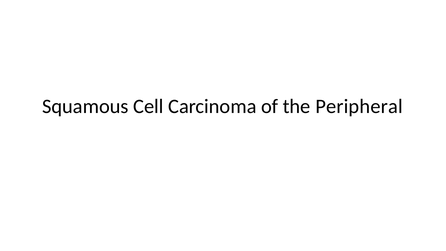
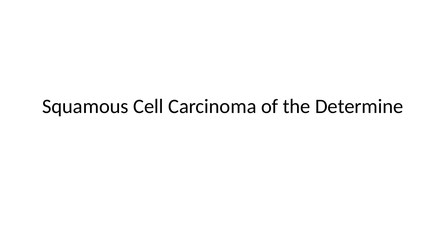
Peripheral: Peripheral -> Determine
